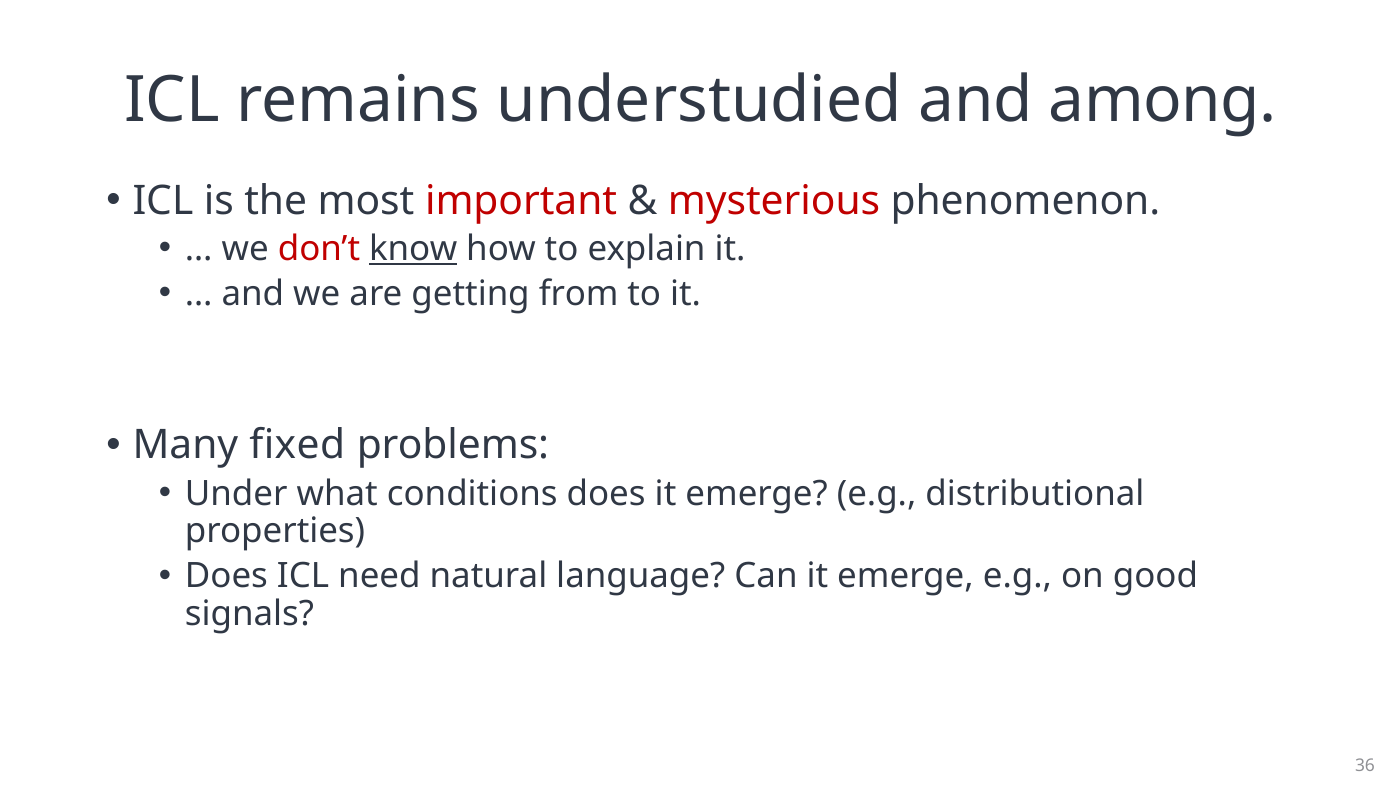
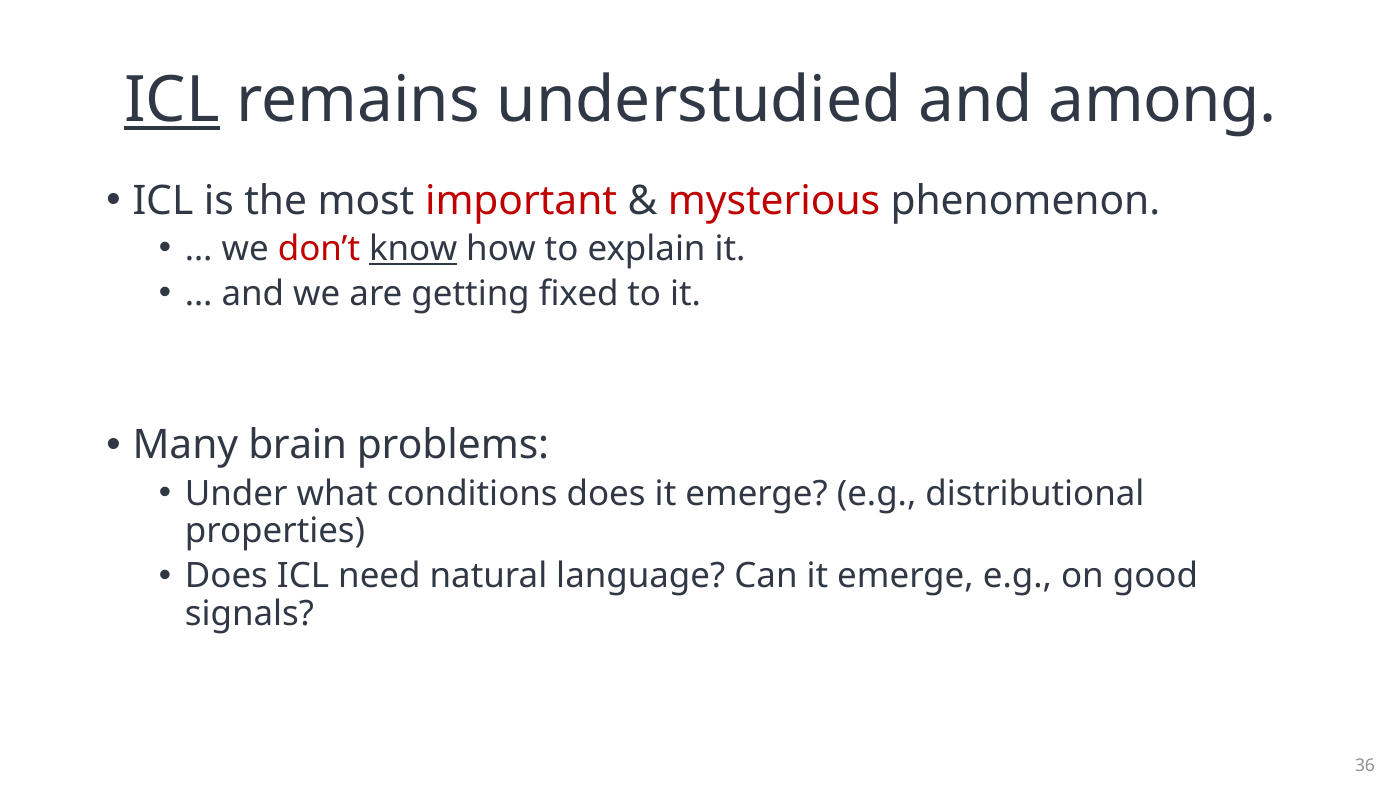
ICL at (172, 101) underline: none -> present
from: from -> fixed
fixed: fixed -> brain
